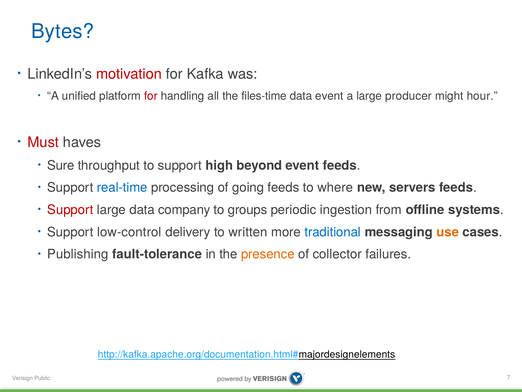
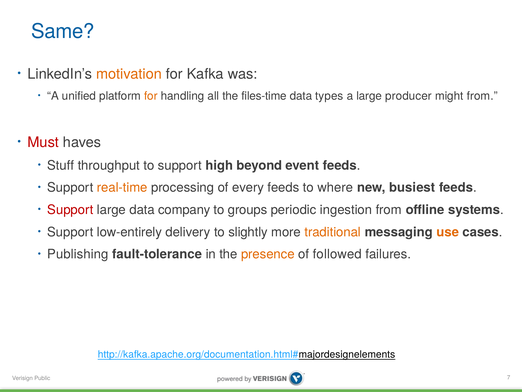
Bytes: Bytes -> Same
motivation colour: red -> orange
for at (151, 96) colour: red -> orange
data event: event -> types
might hour: hour -> from
Sure: Sure -> Stuff
real-time colour: blue -> orange
going: going -> every
servers: servers -> busiest
low-control: low-control -> low-entirely
written: written -> slightly
traditional colour: blue -> orange
collector: collector -> followed
